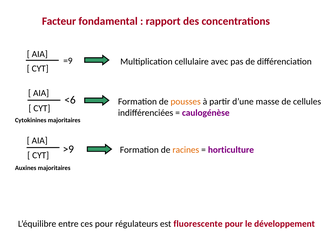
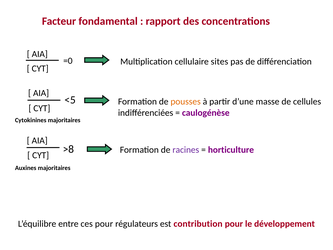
=9: =9 -> =0
avec: avec -> sites
<6: <6 -> <5
>9: >9 -> >8
racines colour: orange -> purple
fluorescente: fluorescente -> contribution
